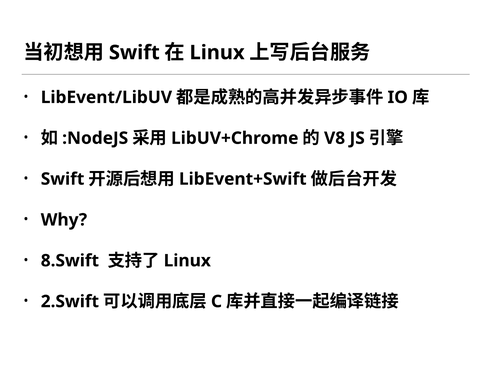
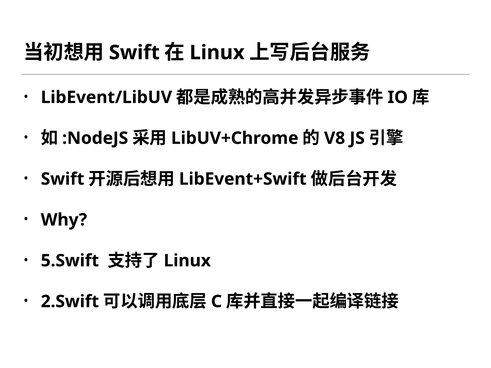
8.Swift: 8.Swift -> 5.Swift
